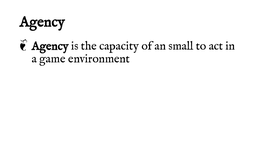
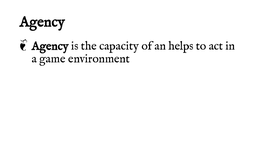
small: small -> helps
